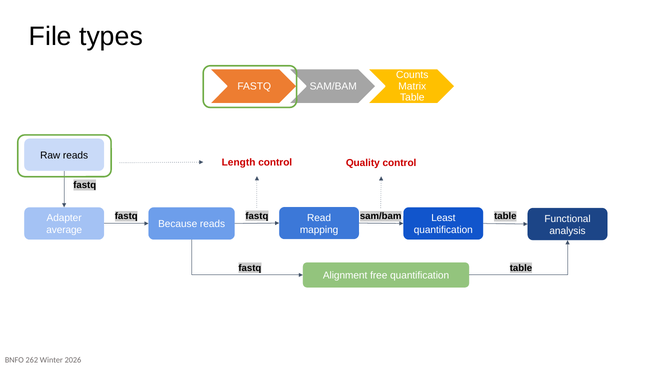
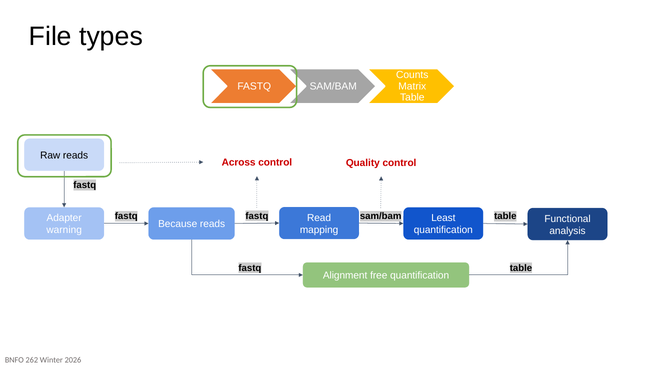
Length: Length -> Across
average: average -> warning
